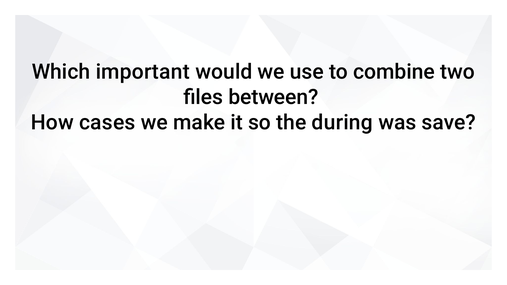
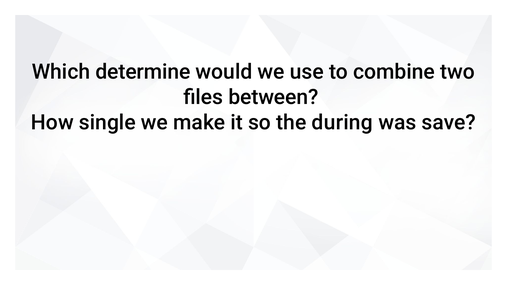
important: important -> determine
cases: cases -> single
